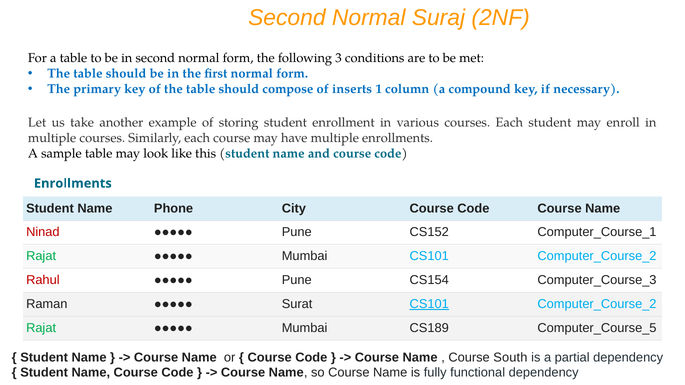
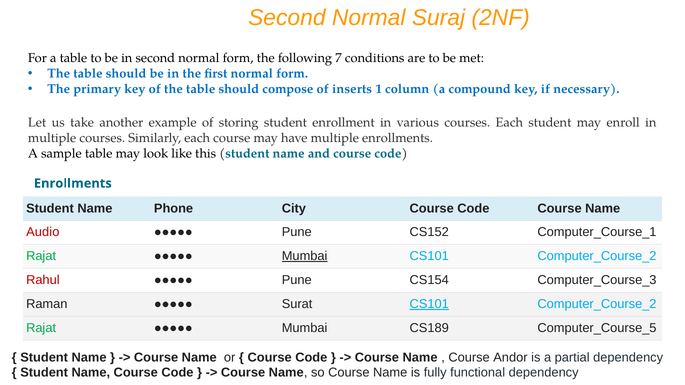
3: 3 -> 7
Ninad: Ninad -> Audio
Mumbai at (305, 256) underline: none -> present
South: South -> Andor
